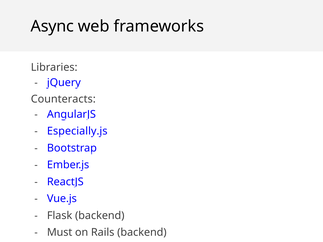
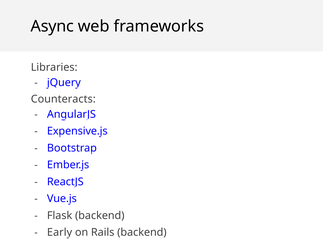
Especially.js: Especially.js -> Expensive.js
Must: Must -> Early
